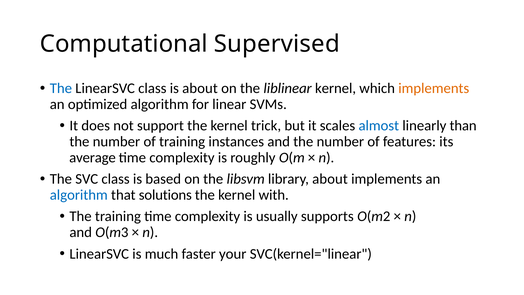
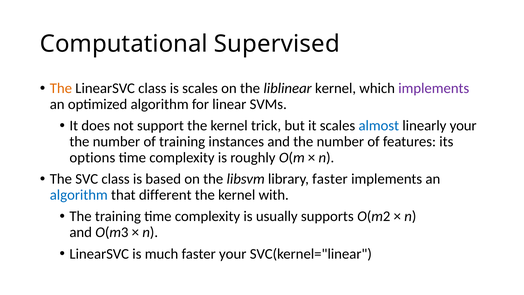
The at (61, 88) colour: blue -> orange
is about: about -> scales
implements at (434, 88) colour: orange -> purple
linearly than: than -> your
average: average -> options
library about: about -> faster
solutions: solutions -> different
